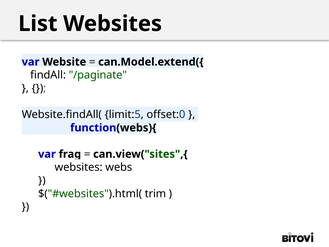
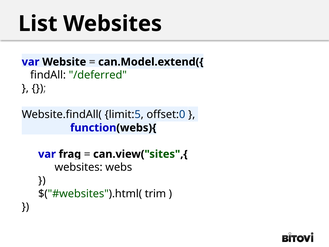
/paginate: /paginate -> /deferred
